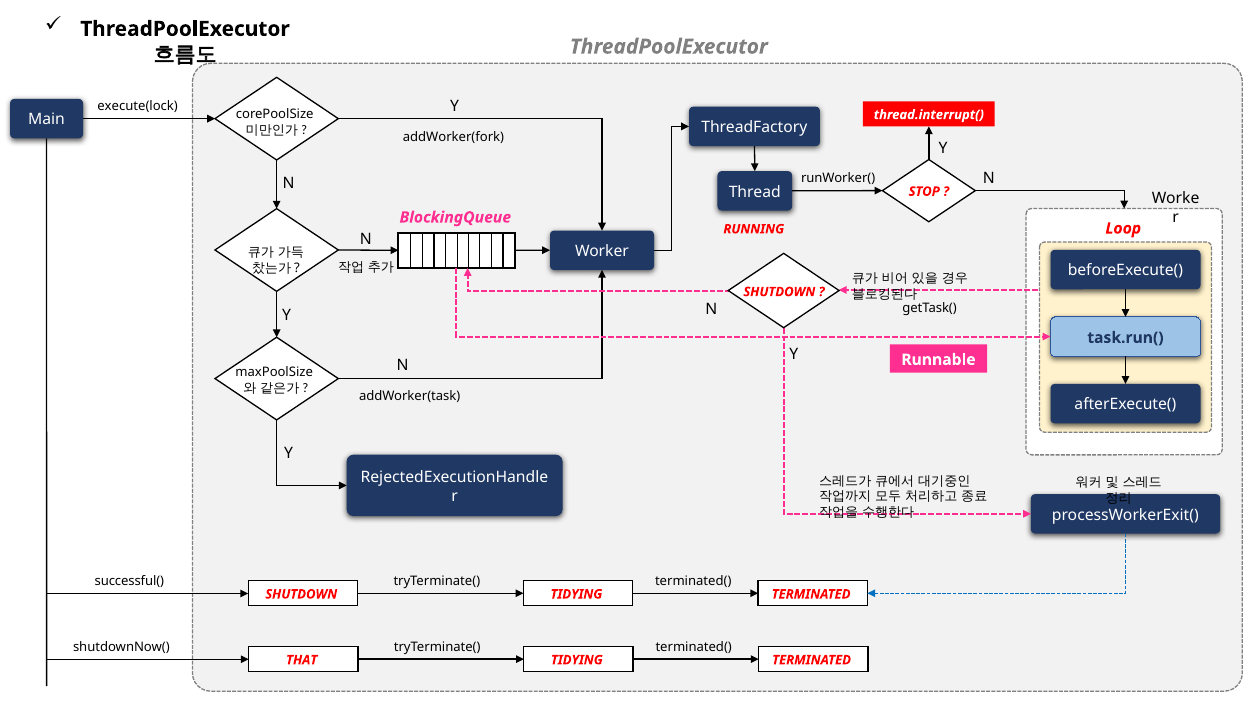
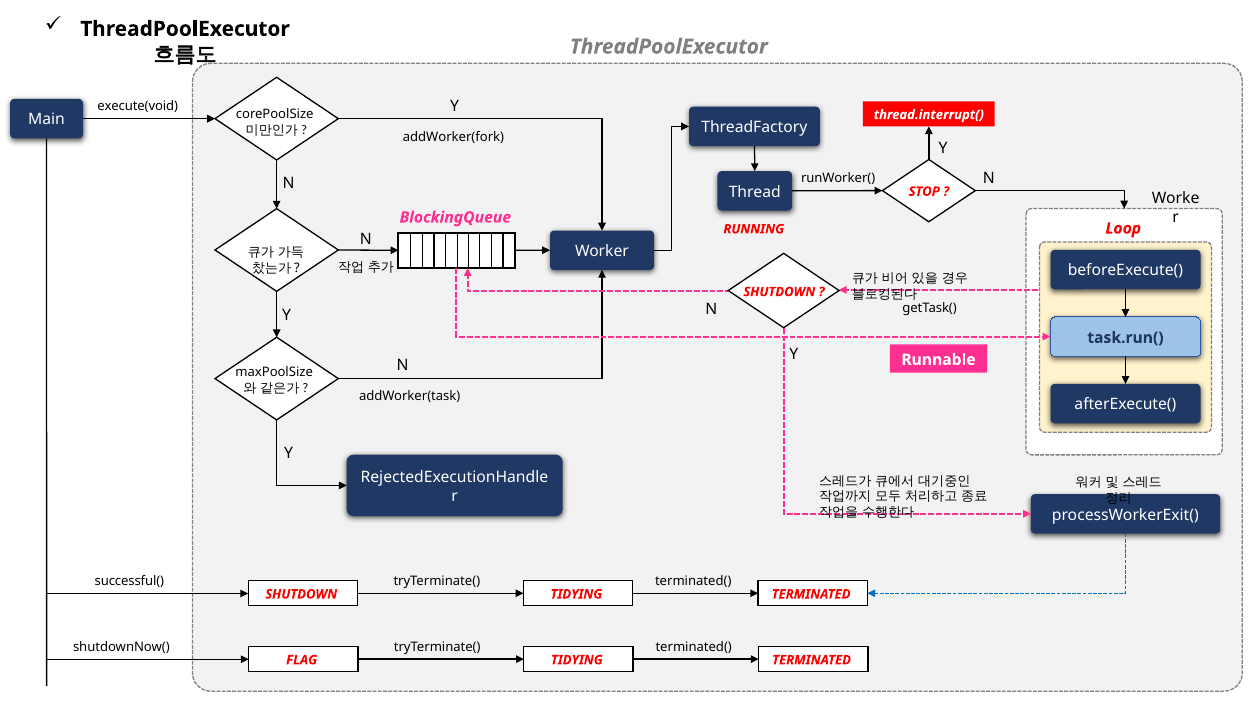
execute(lock: execute(lock -> execute(void
THAT: THAT -> FLAG
